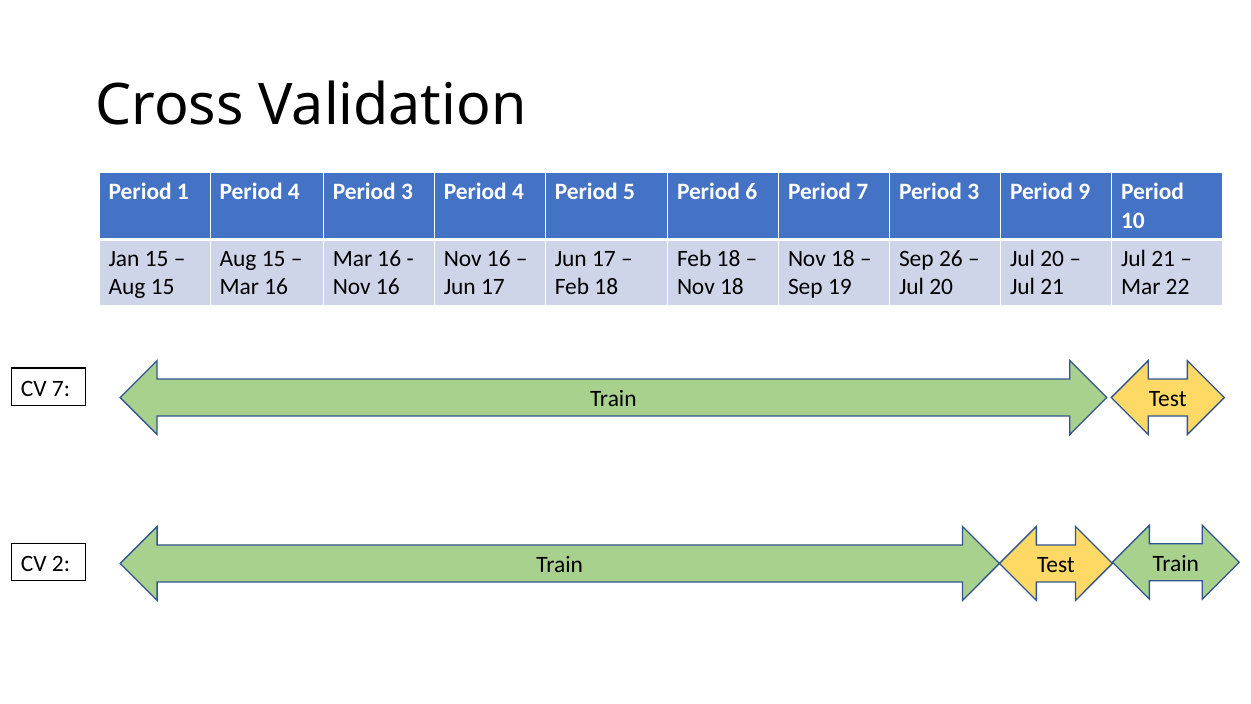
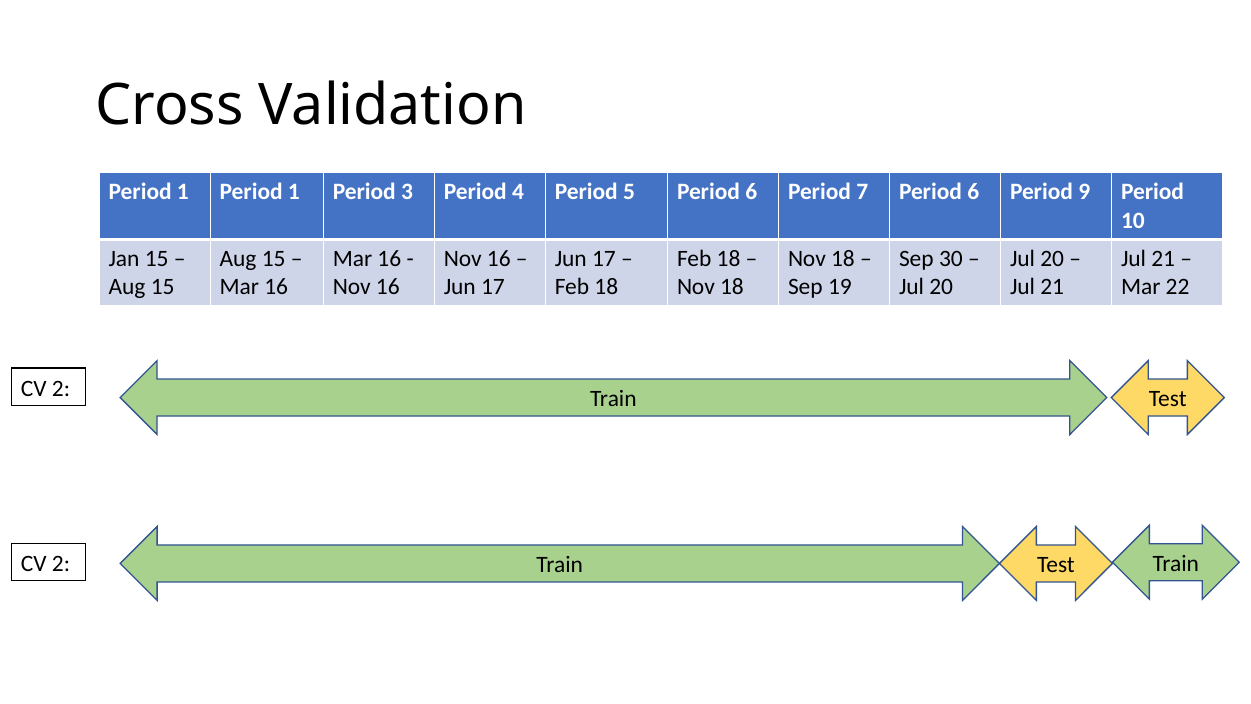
1 Period 4: 4 -> 1
7 Period 3: 3 -> 6
26: 26 -> 30
7 at (61, 388): 7 -> 2
